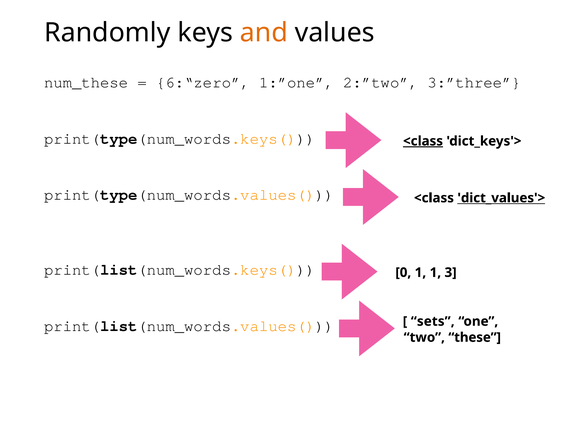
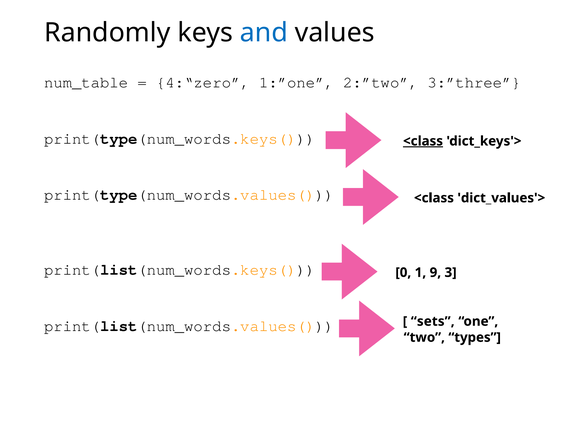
and colour: orange -> blue
num_these: num_these -> num_table
6:“zero: 6:“zero -> 4:“zero
dict_values'> underline: present -> none
1 1: 1 -> 9
these: these -> types
